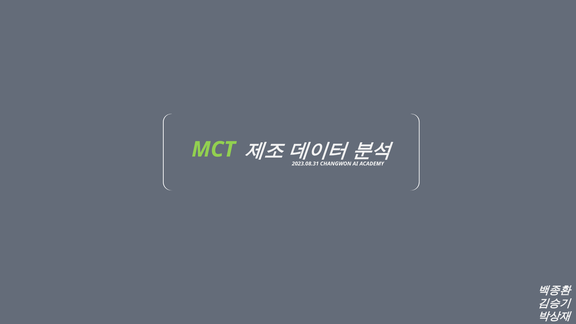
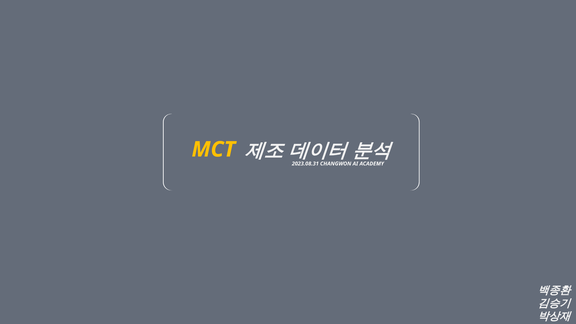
MCT colour: light green -> yellow
